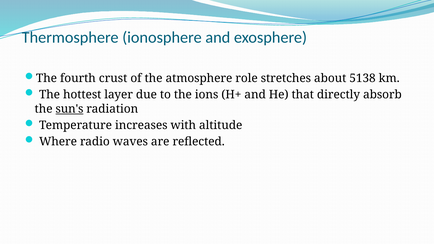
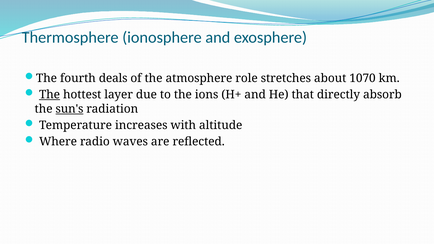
crust: crust -> deals
5138: 5138 -> 1070
The at (50, 95) underline: none -> present
